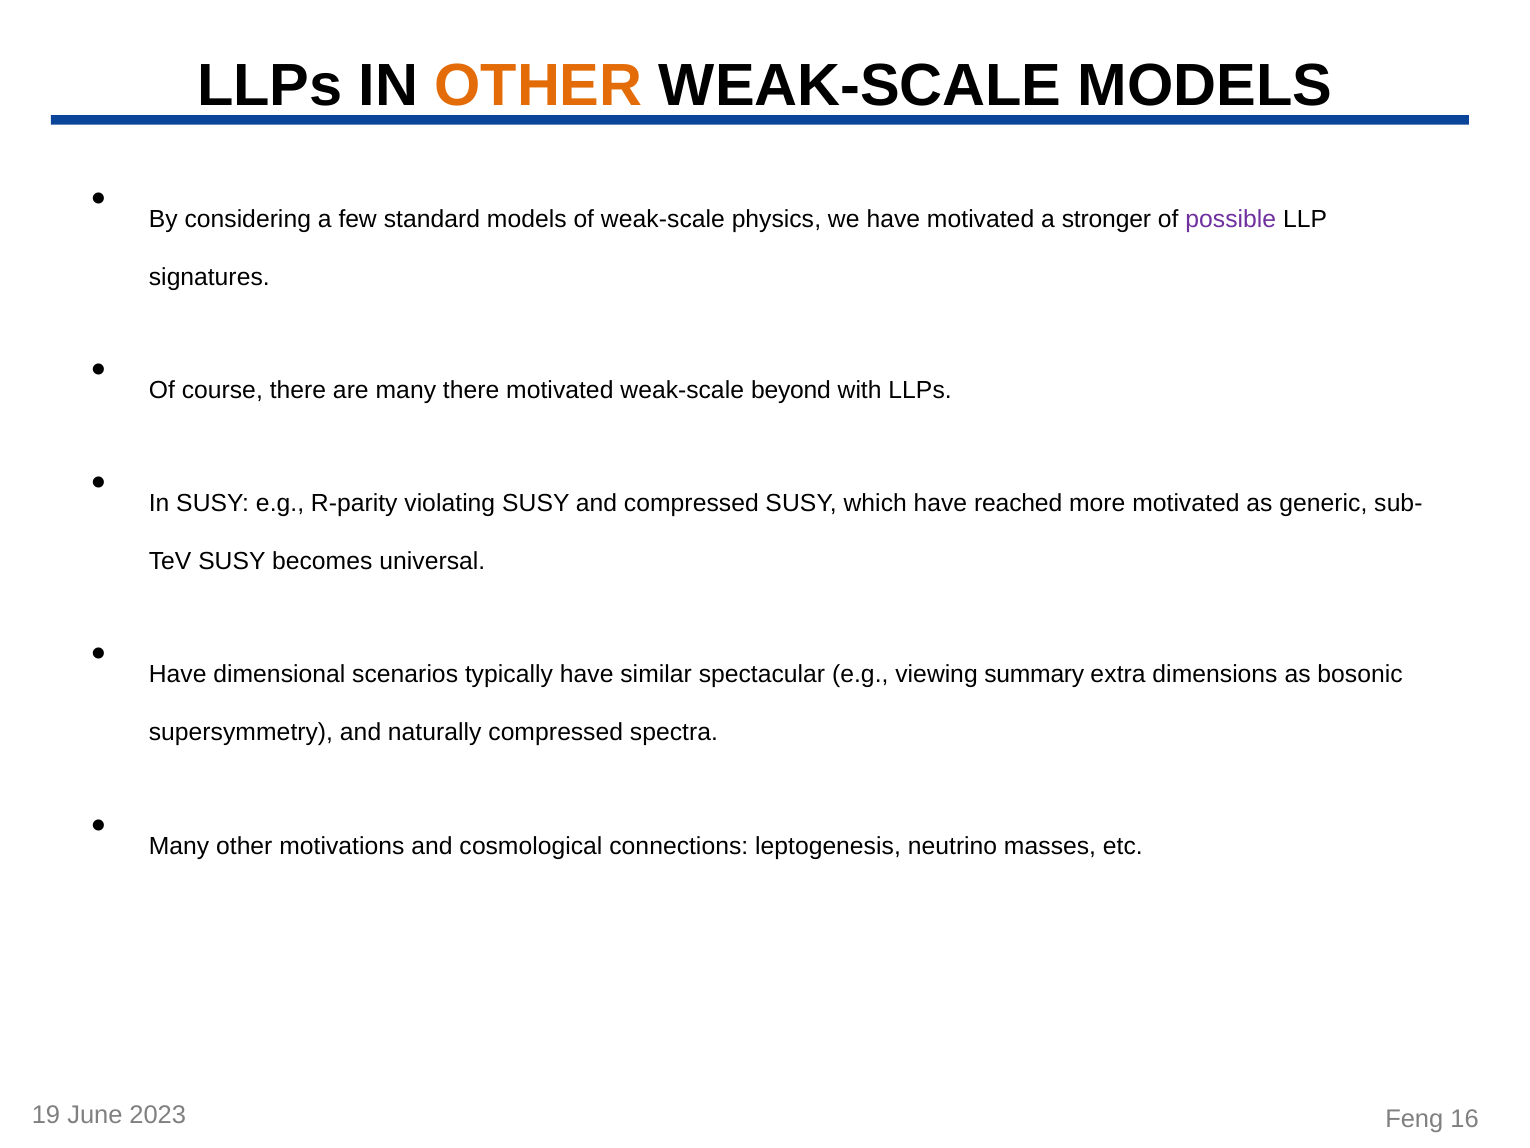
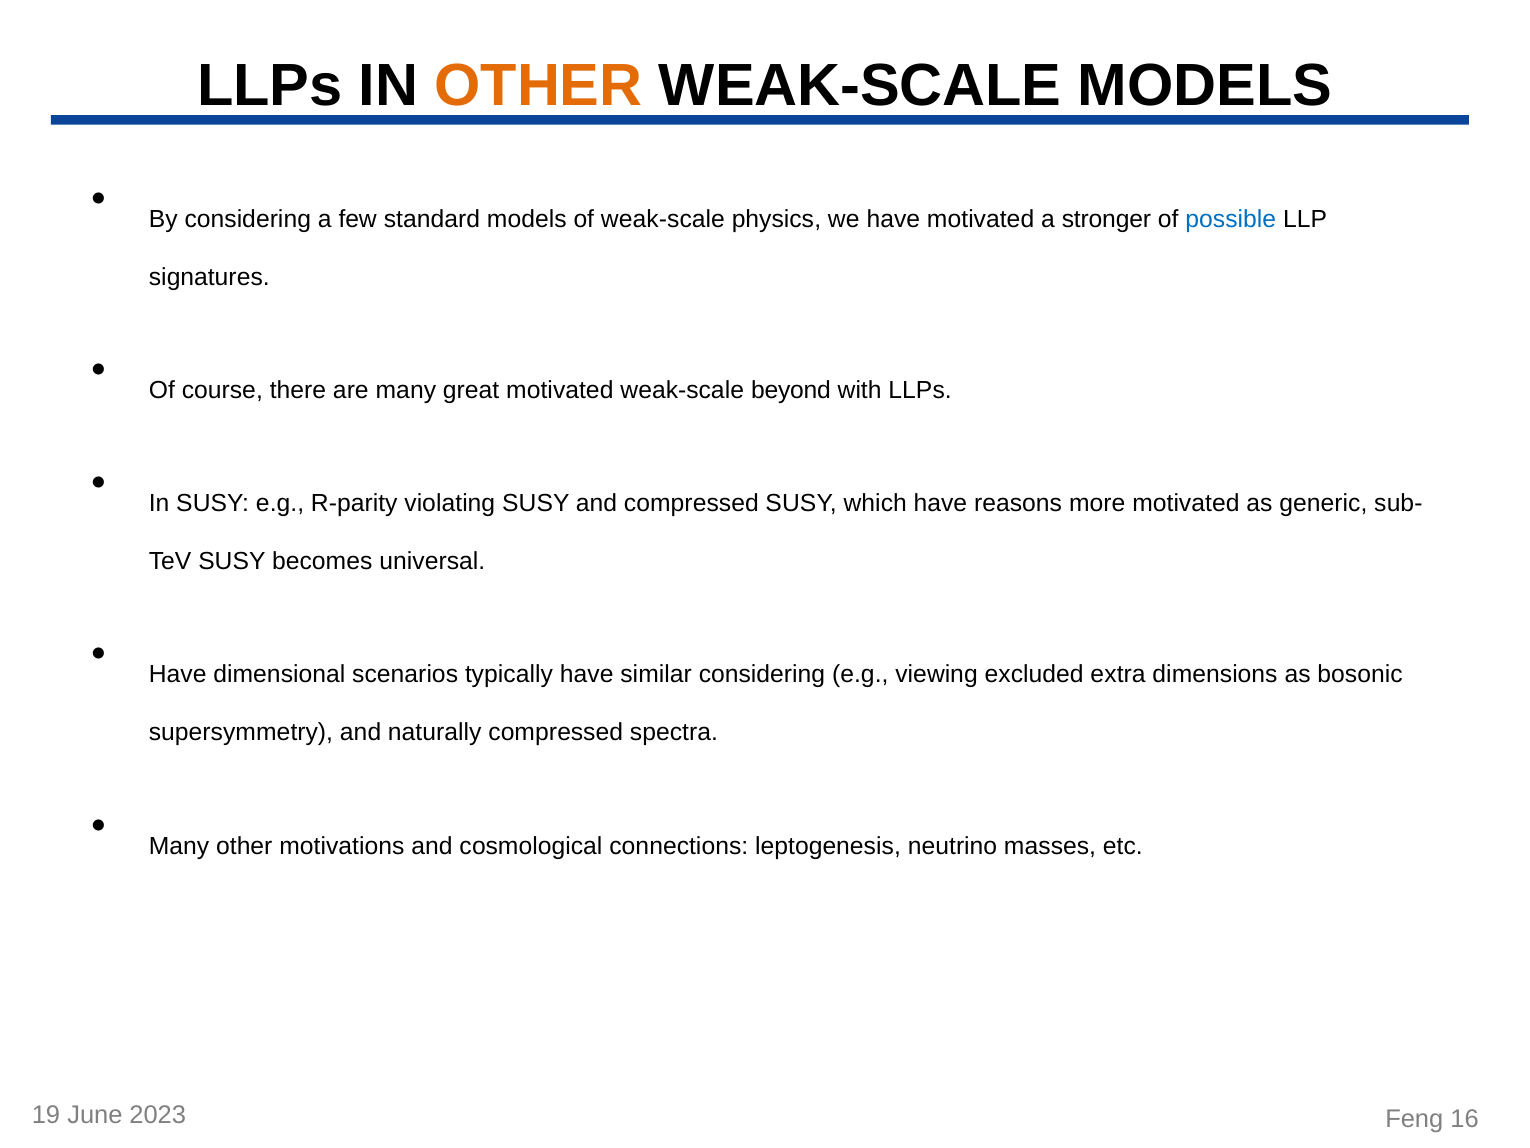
possible colour: purple -> blue
many there: there -> great
reached: reached -> reasons
similar spectacular: spectacular -> considering
summary: summary -> excluded
